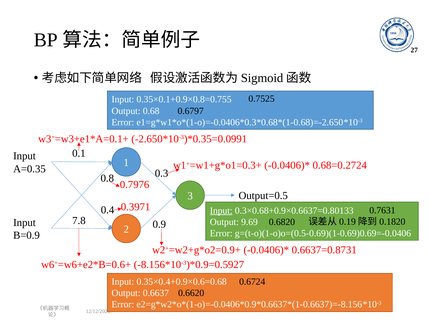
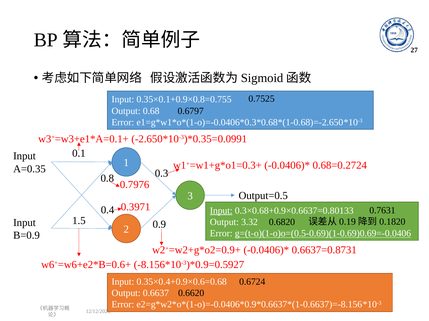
7.8: 7.8 -> 1.5
9.69: 9.69 -> 3.32
g=(t-o)(1-o)o=(0.5-0.69)(1-0.69)0.69=-0.0406 underline: none -> present
